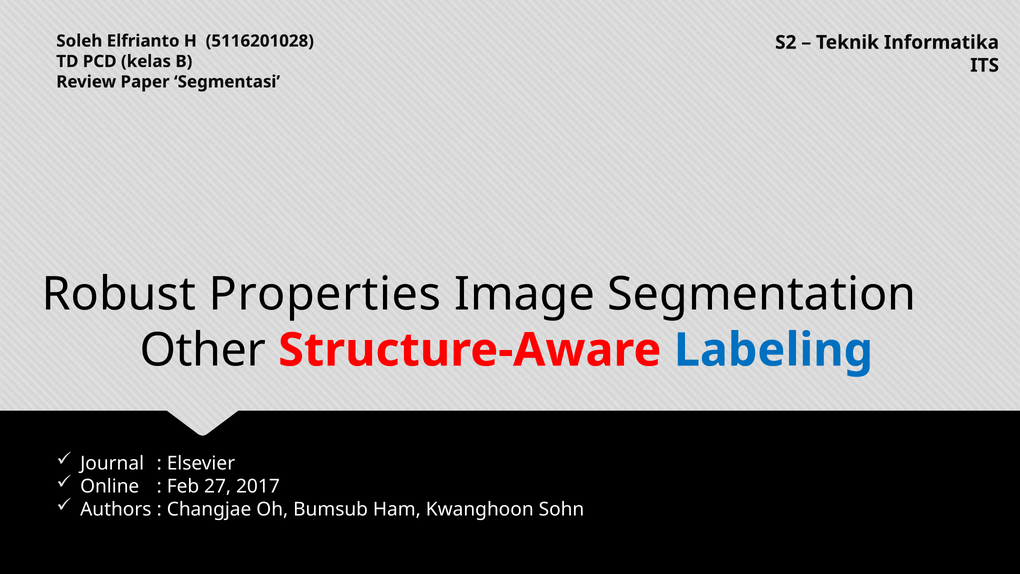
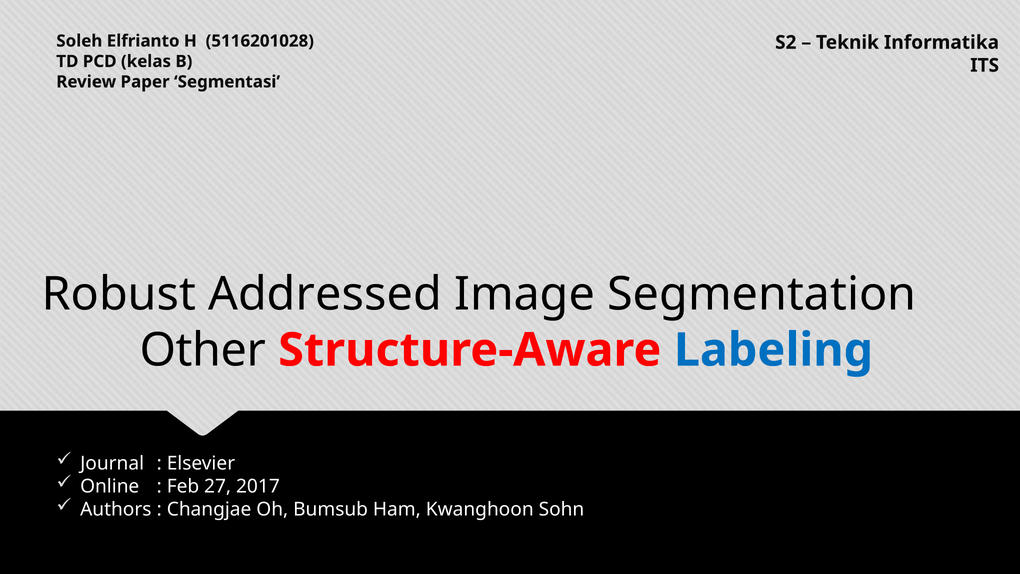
Properties: Properties -> Addressed
